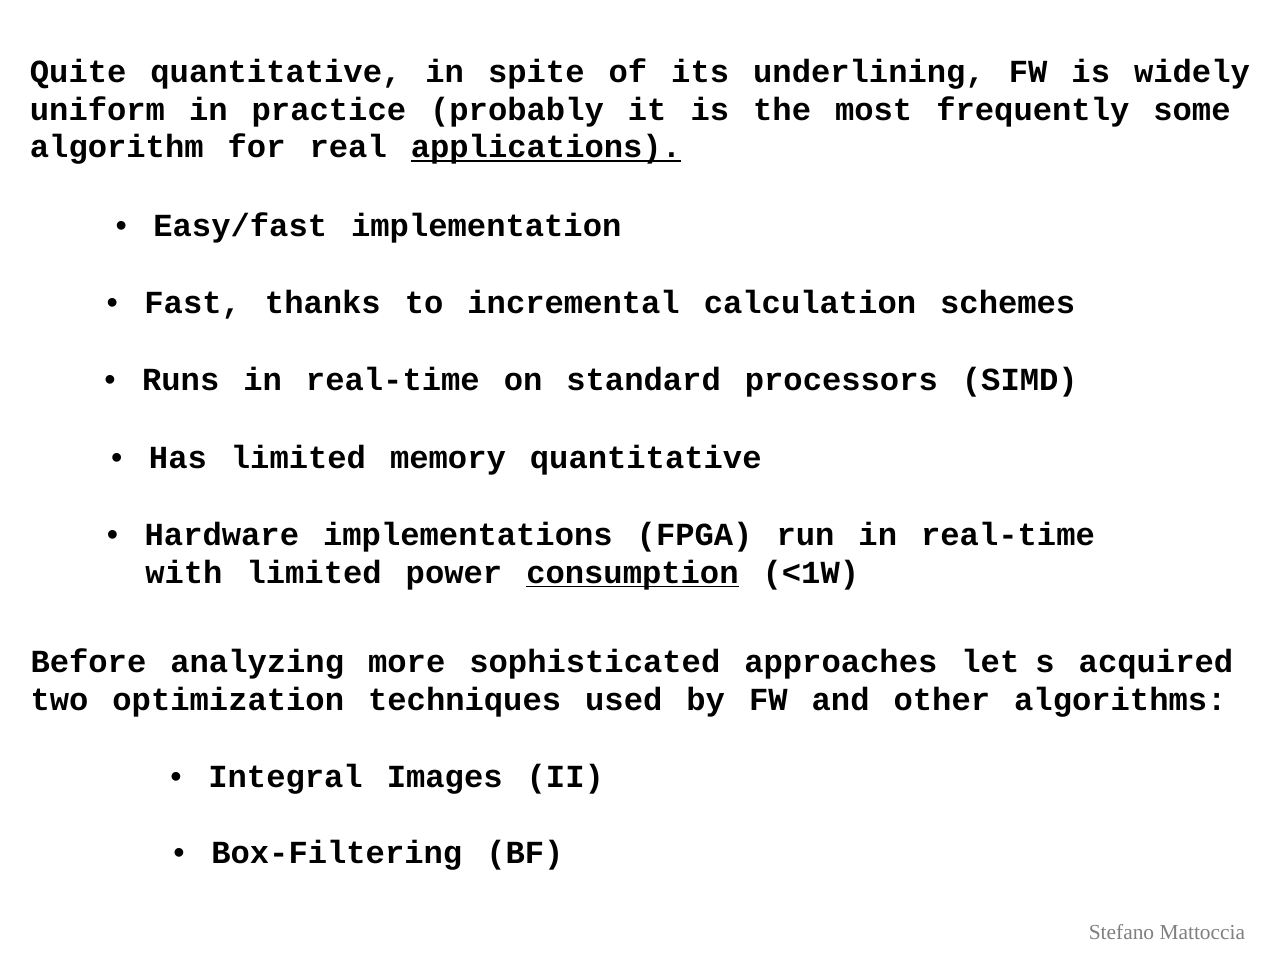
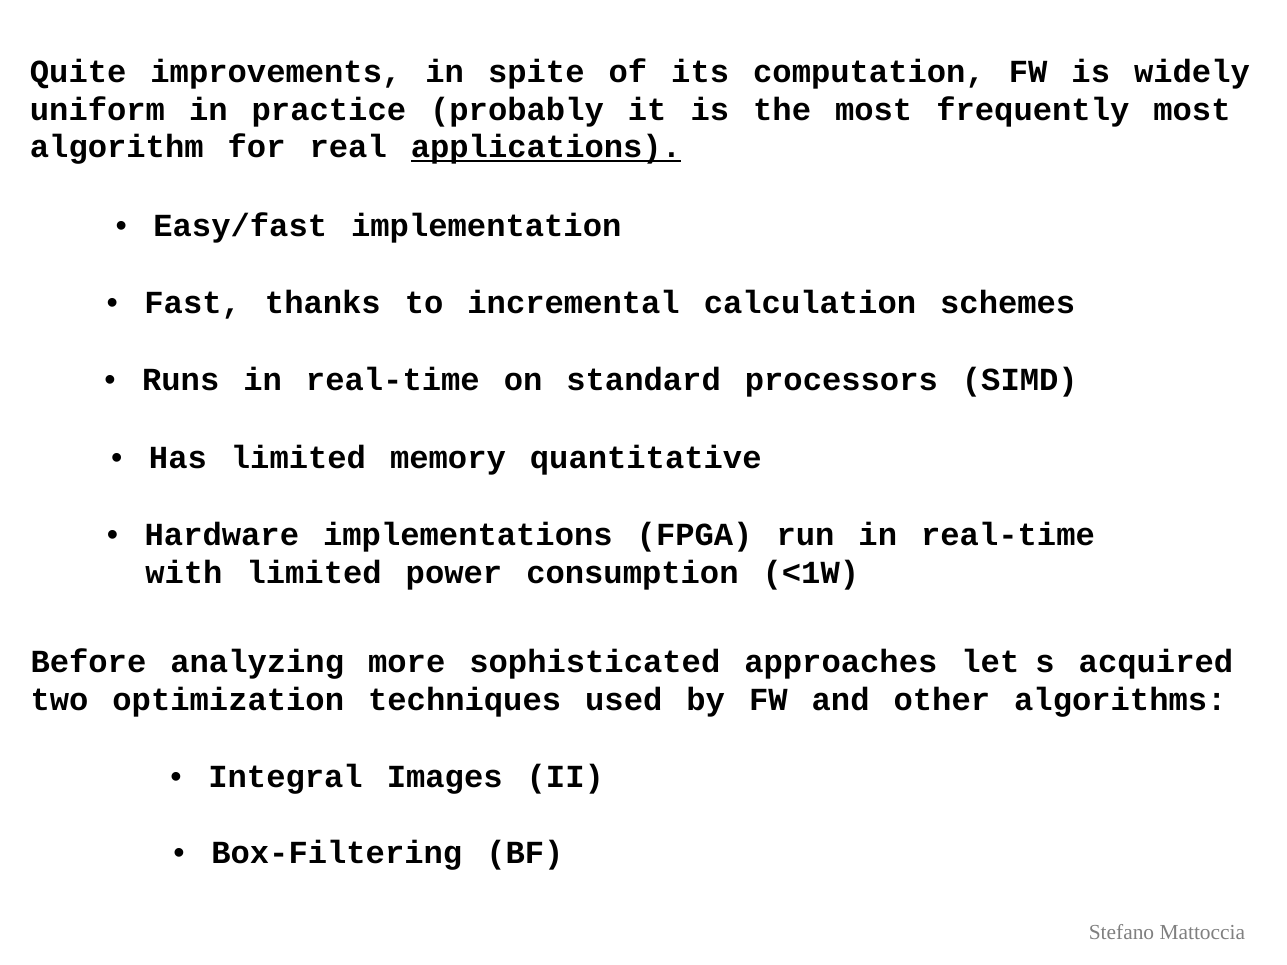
Quite quantitative: quantitative -> improvements
underlining: underlining -> computation
frequently some: some -> most
consumption underline: present -> none
